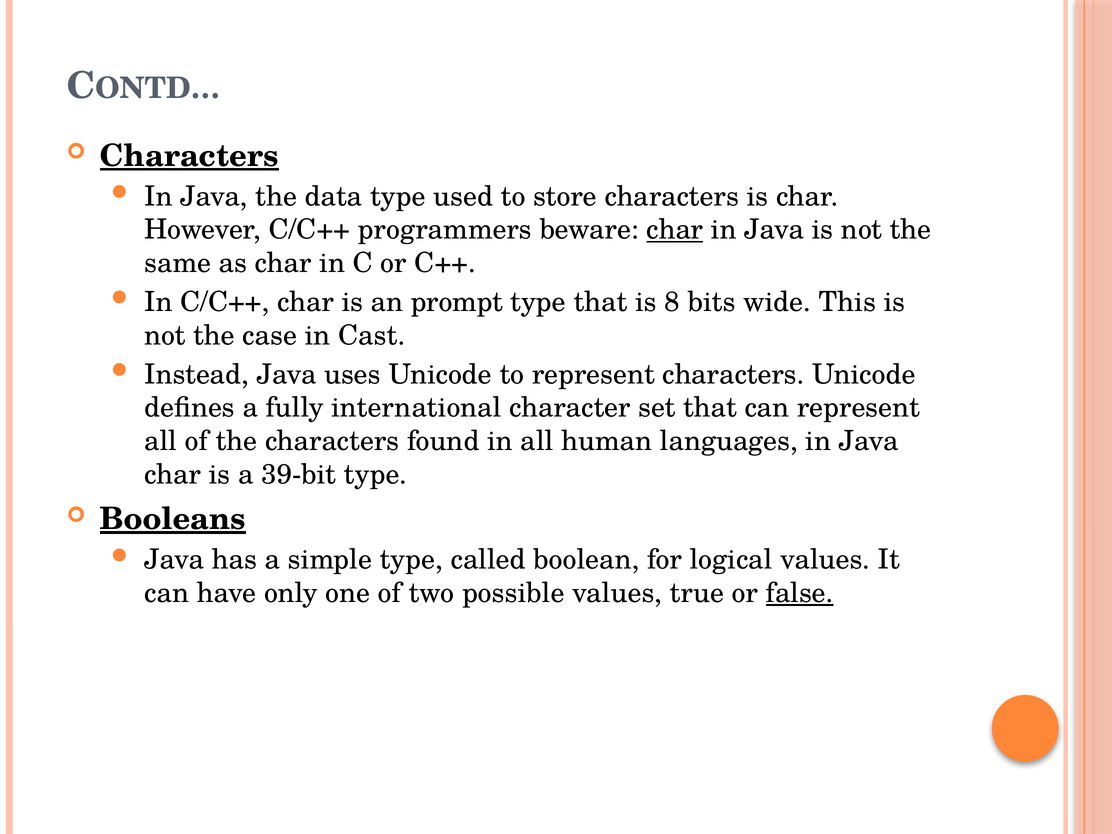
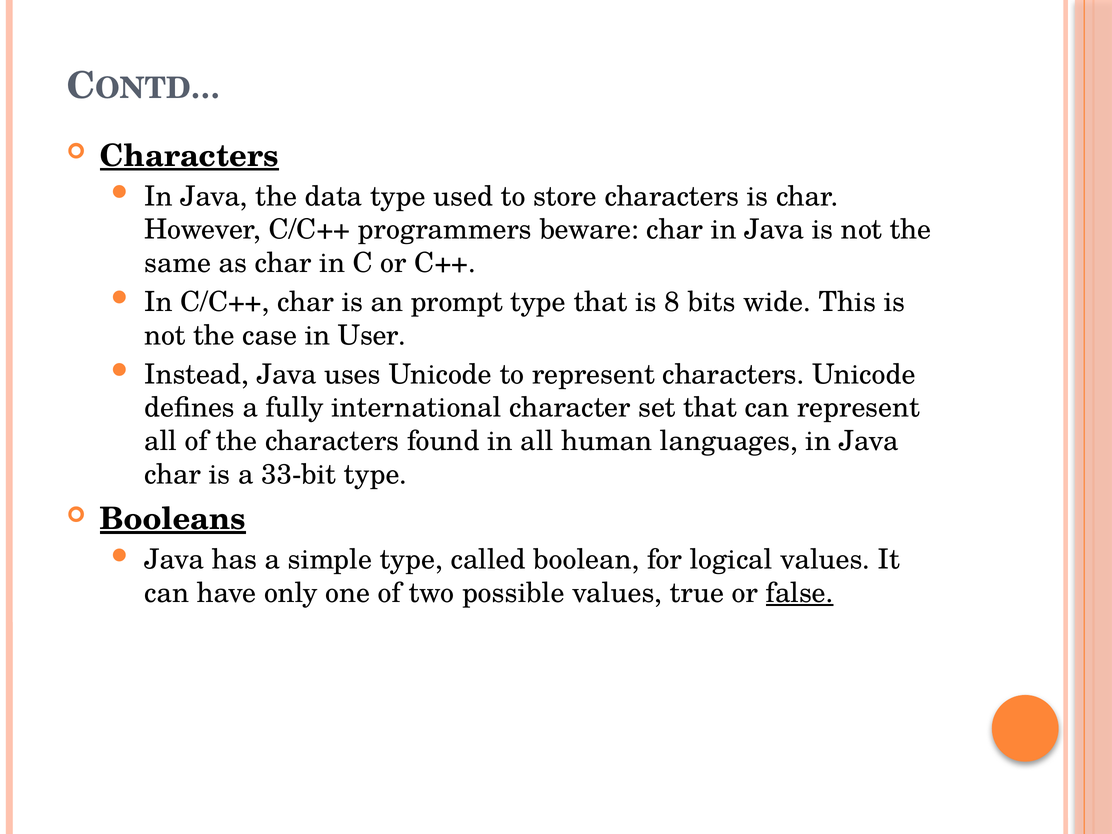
char at (675, 230) underline: present -> none
Cast: Cast -> User
39-bit: 39-bit -> 33-bit
